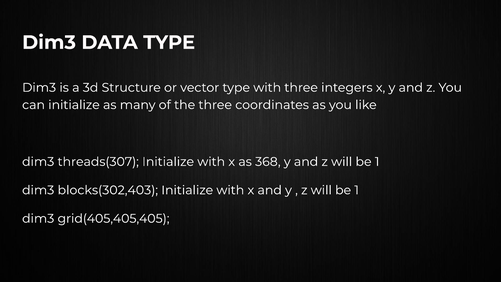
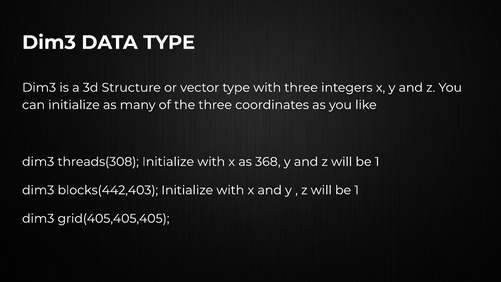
threads(307: threads(307 -> threads(308
blocks(302,403: blocks(302,403 -> blocks(442,403
